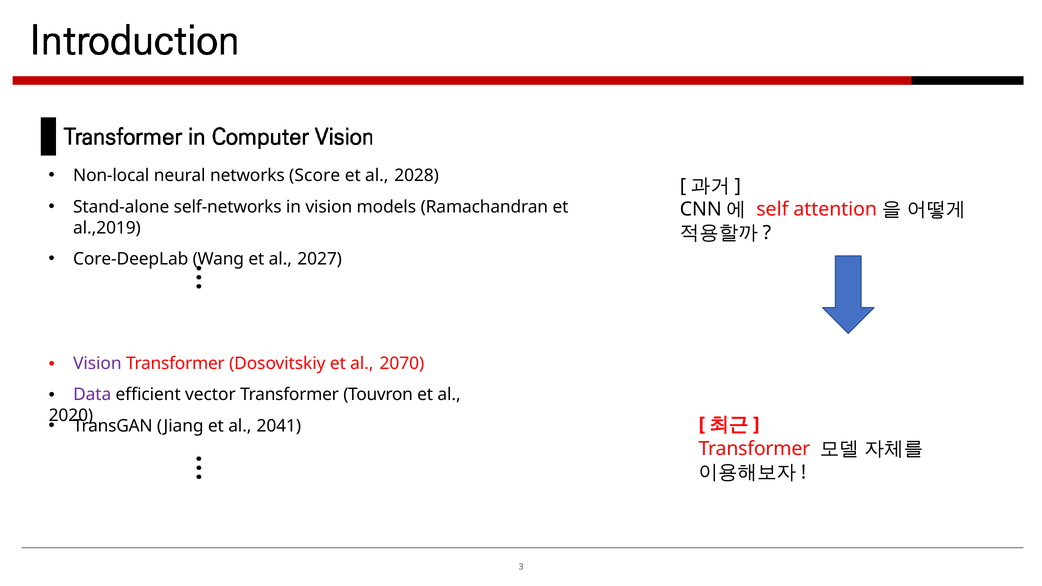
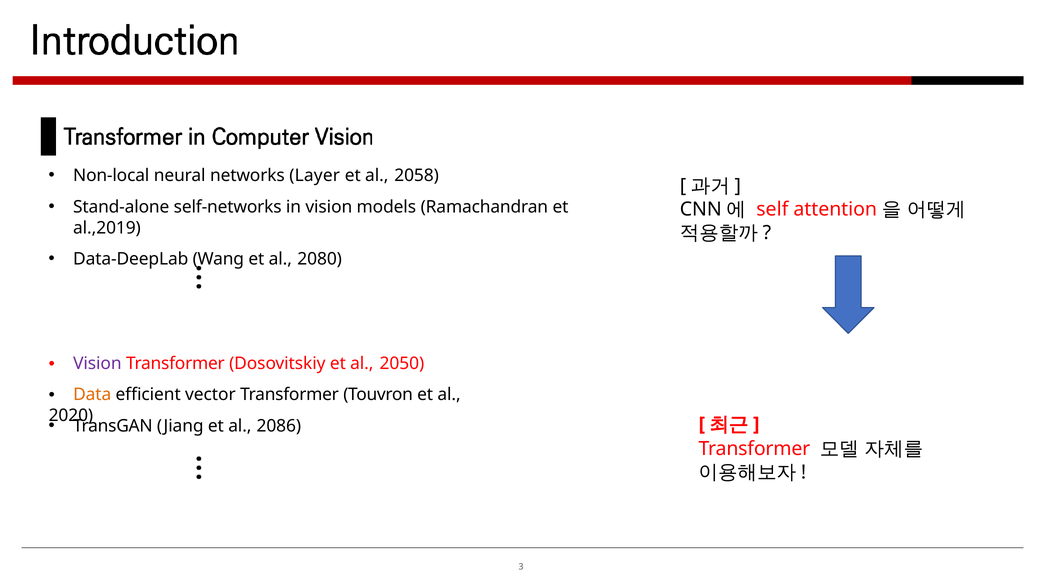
Score: Score -> Layer
2028: 2028 -> 2058
Core-DeepLab: Core-DeepLab -> Data-DeepLab
2027: 2027 -> 2080
2070: 2070 -> 2050
Data colour: purple -> orange
2041: 2041 -> 2086
